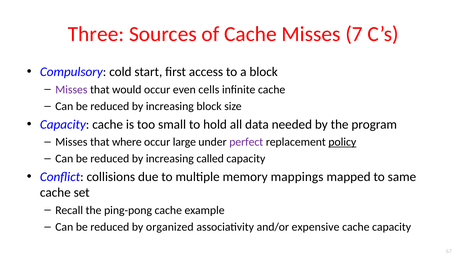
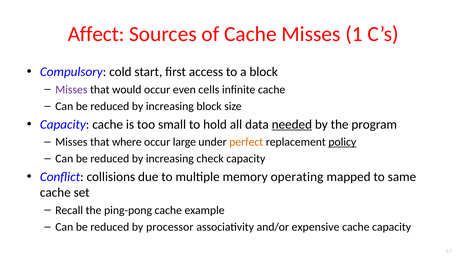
Three: Three -> Affect
7: 7 -> 1
needed underline: none -> present
perfect colour: purple -> orange
called: called -> check
mappings: mappings -> operating
organized: organized -> processor
